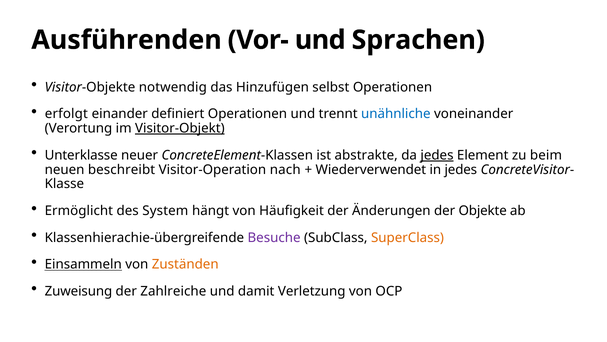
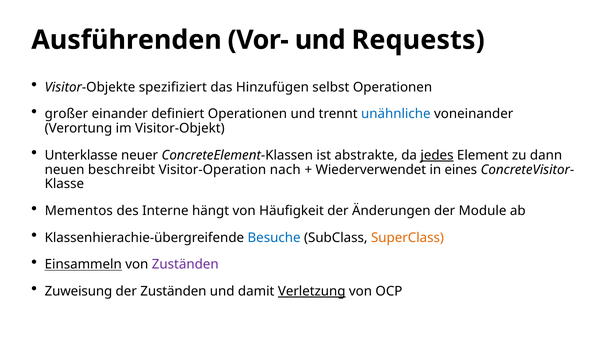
Sprachen: Sprachen -> Requests
notwendig: notwendig -> spezifiziert
erfolgt: erfolgt -> großer
Visitor-Objekt underline: present -> none
beim: beim -> dann
in jedes: jedes -> eines
Ermöglicht: Ermöglicht -> Mementos
System: System -> Interne
Objekte: Objekte -> Module
Besuche colour: purple -> blue
Zuständen at (185, 264) colour: orange -> purple
der Zahlreiche: Zahlreiche -> Zuständen
Verletzung underline: none -> present
